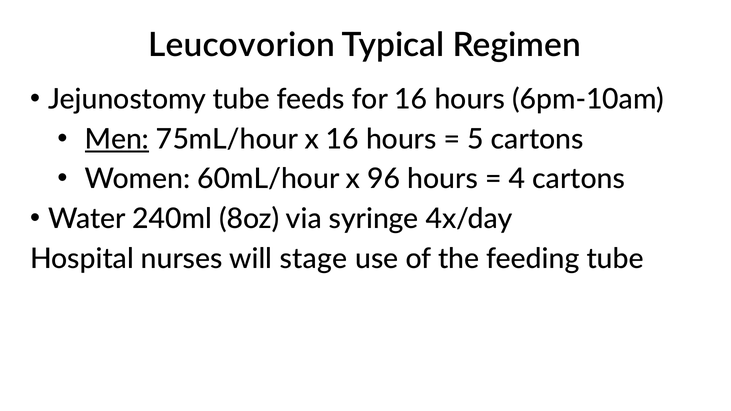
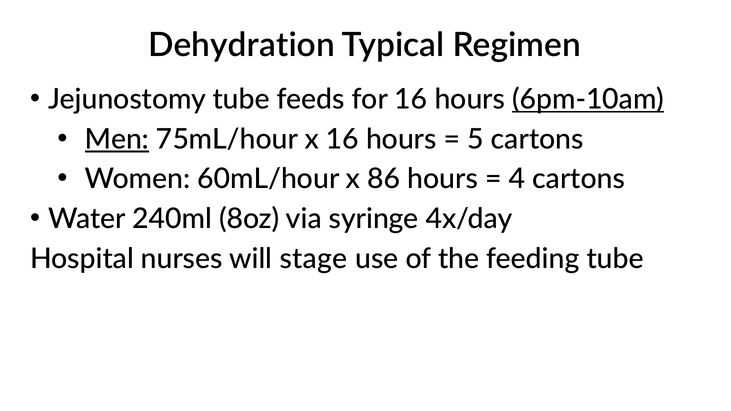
Leucovorion: Leucovorion -> Dehydration
6pm-10am underline: none -> present
96: 96 -> 86
